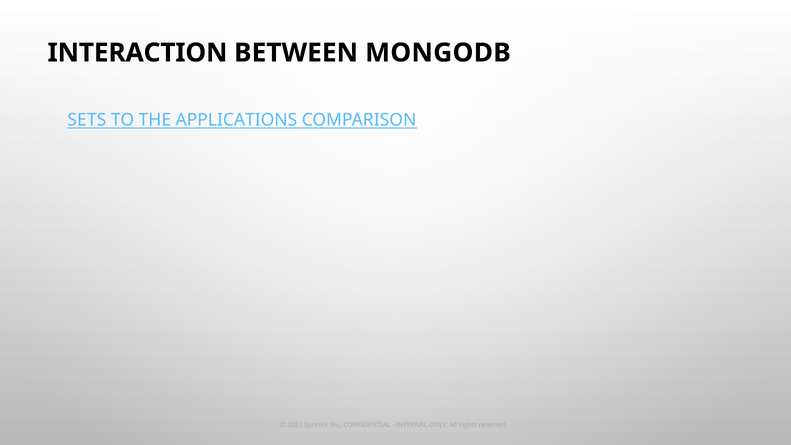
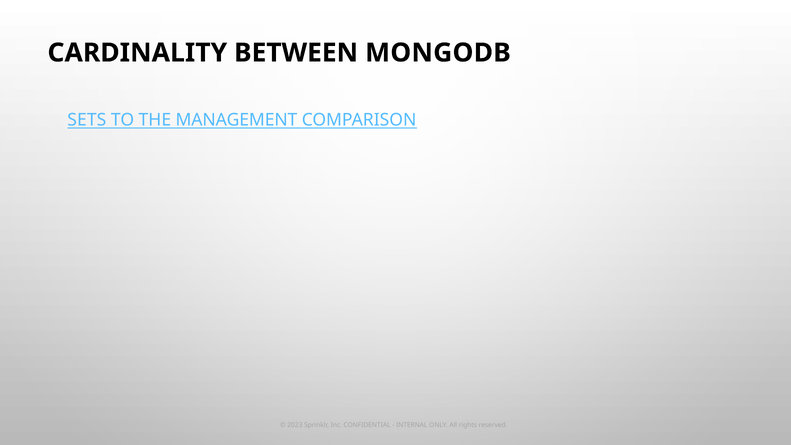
INTERACTION: INTERACTION -> CARDINALITY
APPLICATIONS: APPLICATIONS -> MANAGEMENT
